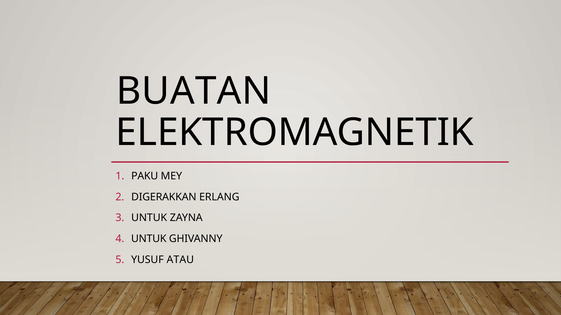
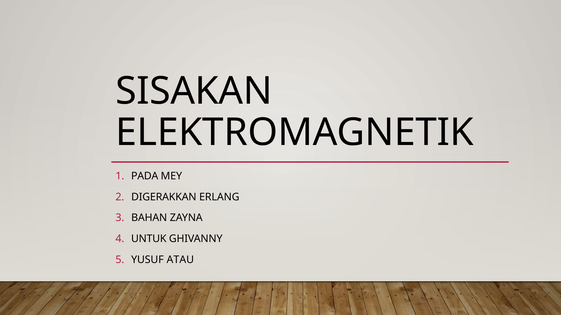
BUATAN: BUATAN -> SISAKAN
PAKU: PAKU -> PADA
UNTUK at (149, 218): UNTUK -> BAHAN
